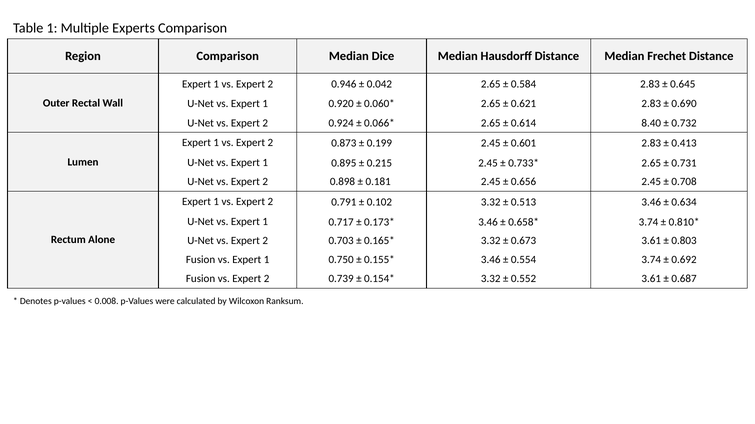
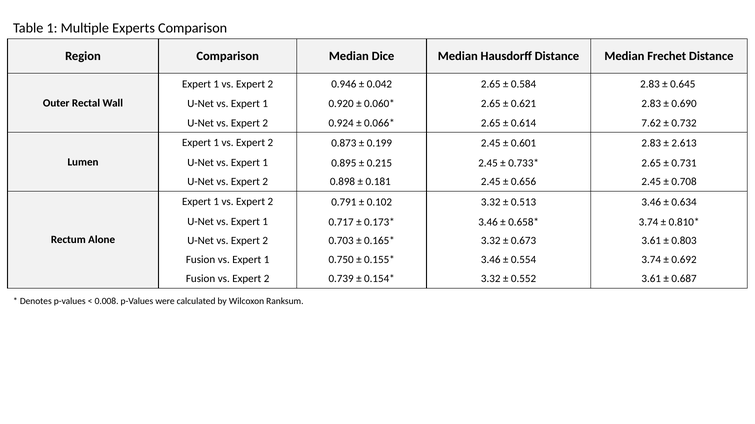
8.40: 8.40 -> 7.62
0.413: 0.413 -> 2.613
